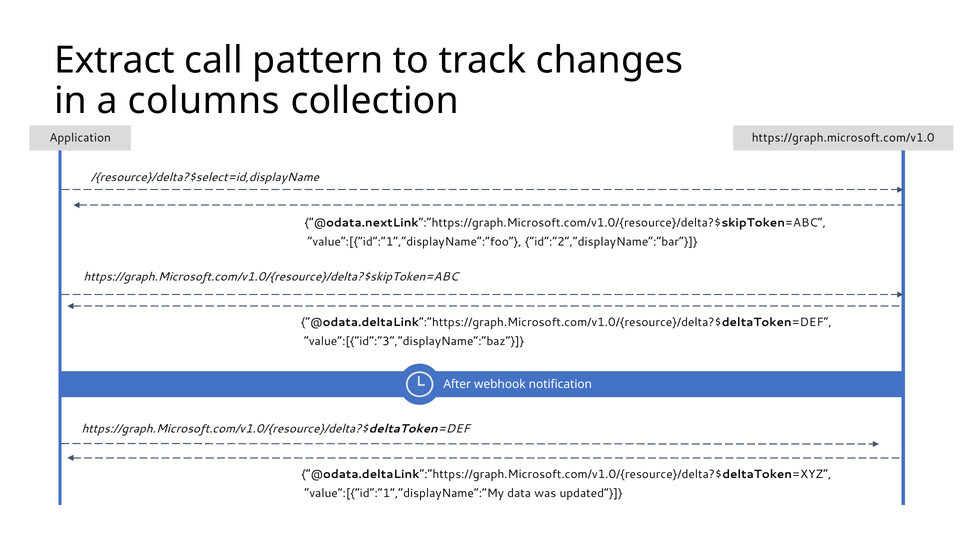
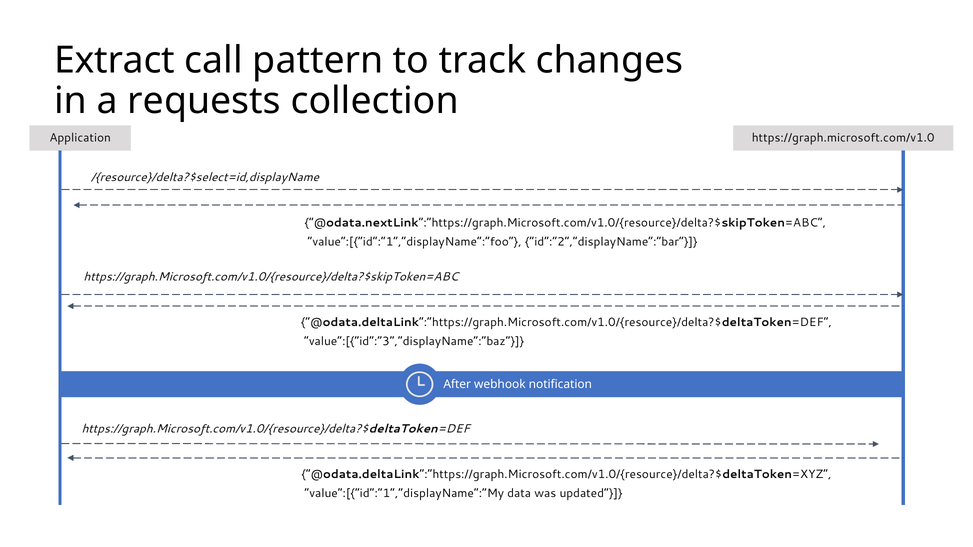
columns: columns -> requests
